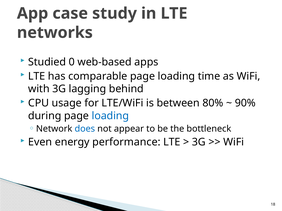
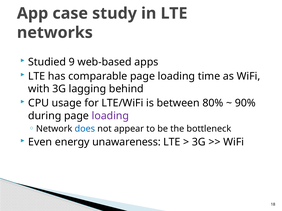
0: 0 -> 9
loading at (110, 116) colour: blue -> purple
performance: performance -> unawareness
